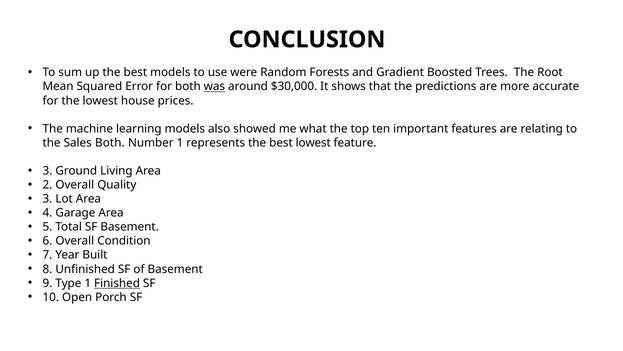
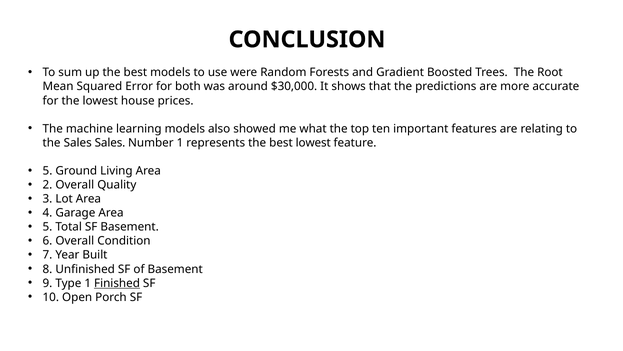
was underline: present -> none
Sales Both: Both -> Sales
3 at (48, 171): 3 -> 5
